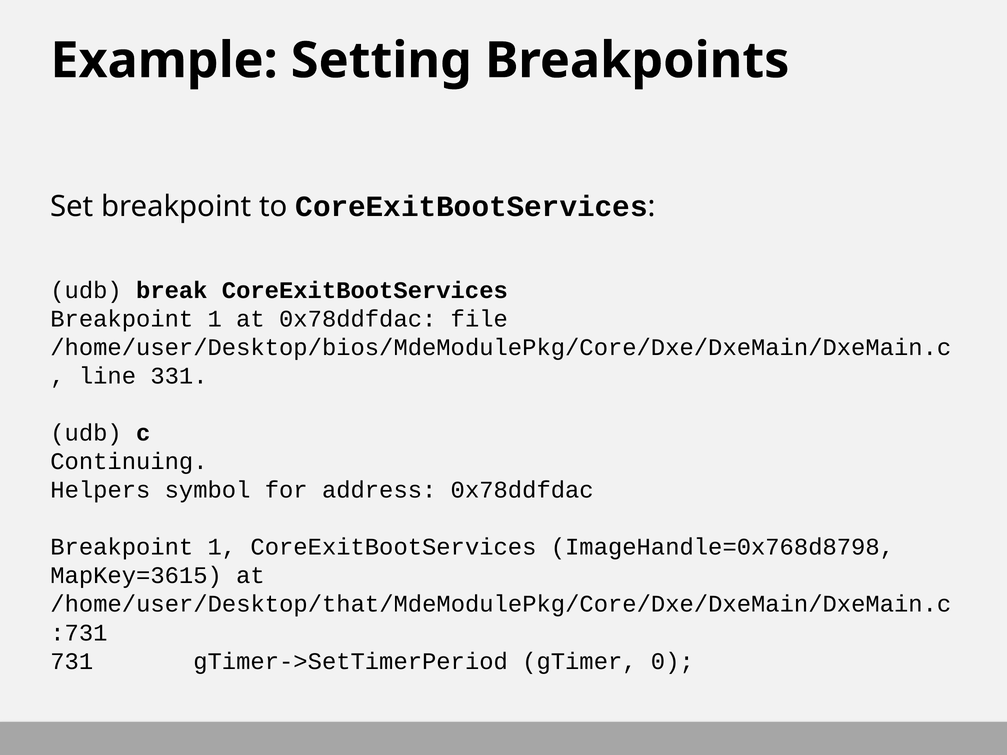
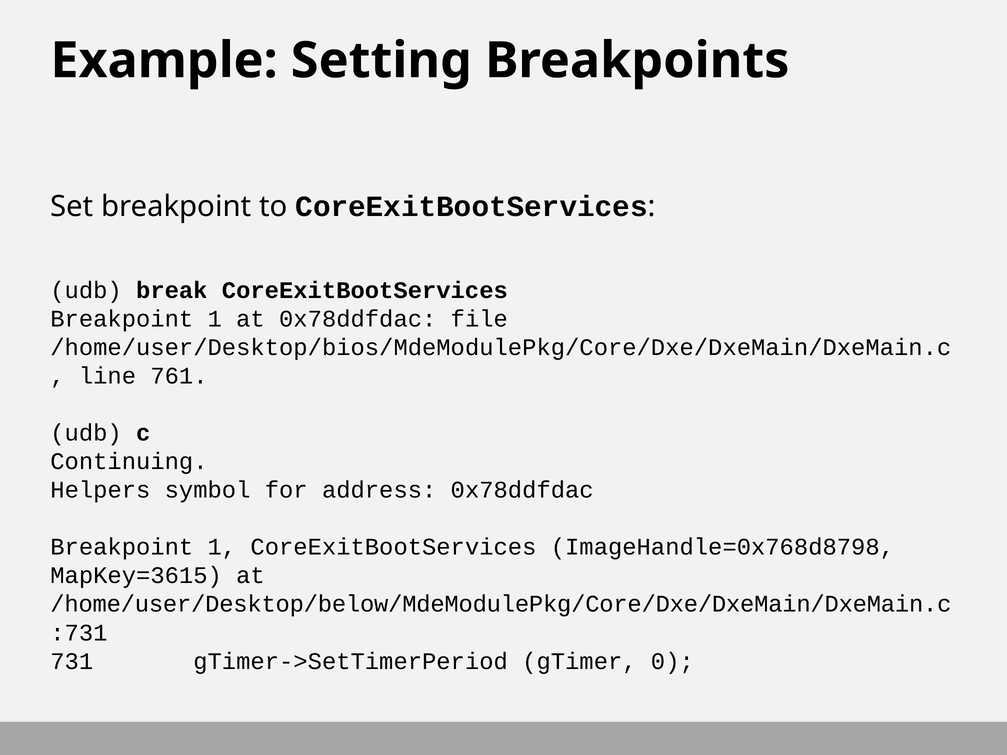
331: 331 -> 761
/home/user/Desktop/that/MdeModulePkg/Core/Dxe/DxeMain/DxeMain.c: /home/user/Desktop/that/MdeModulePkg/Core/Dxe/DxeMain/DxeMain.c -> /home/user/Desktop/below/MdeModulePkg/Core/Dxe/DxeMain/DxeMain.c
